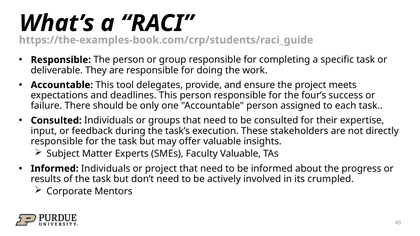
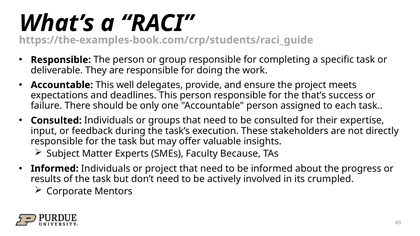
tool: tool -> well
four’s: four’s -> that’s
Faculty Valuable: Valuable -> Because
